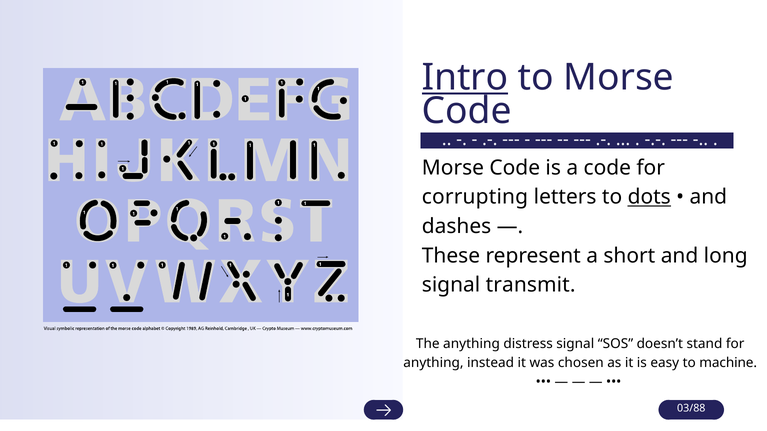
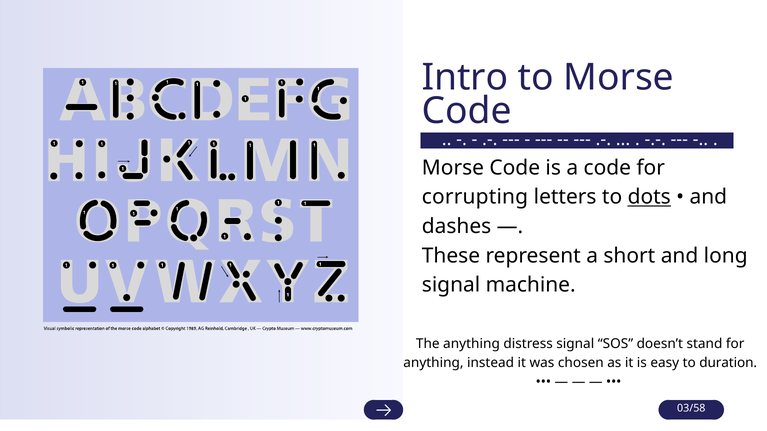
Intro underline: present -> none
transmit: transmit -> machine
machine: machine -> duration
03/88: 03/88 -> 03/58
